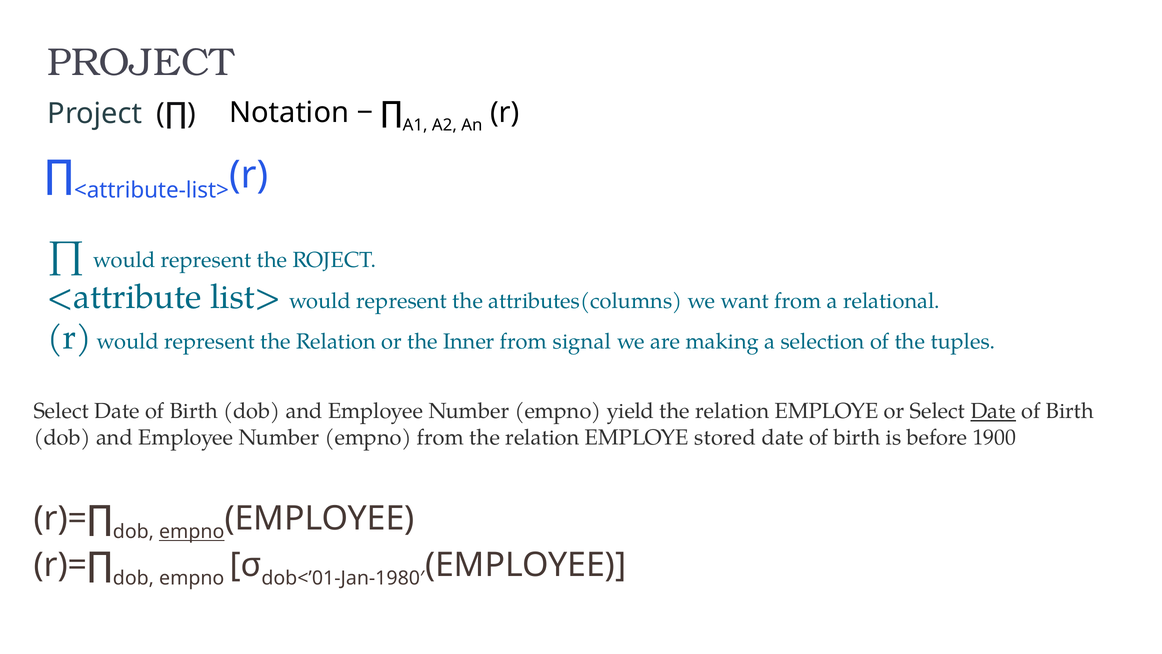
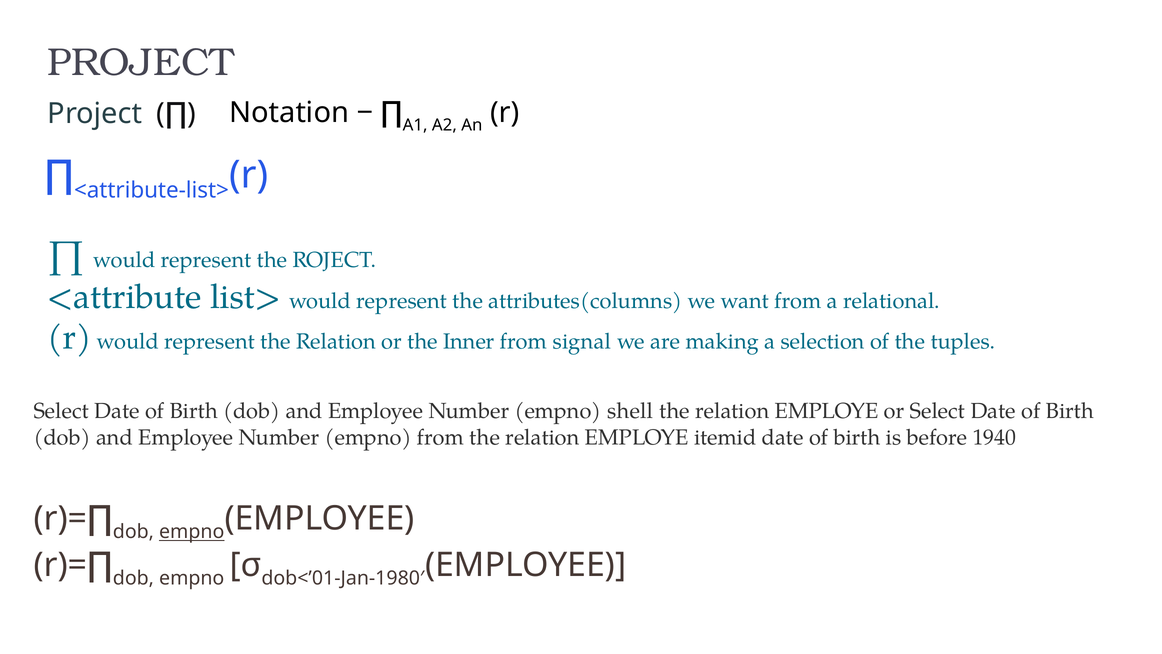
yield: yield -> shell
Date at (993, 411) underline: present -> none
stored: stored -> itemid
1900: 1900 -> 1940
